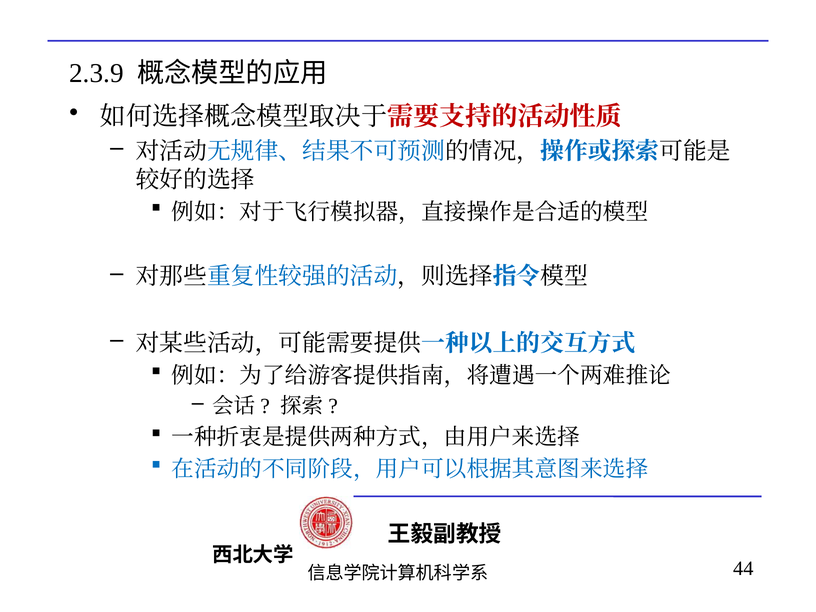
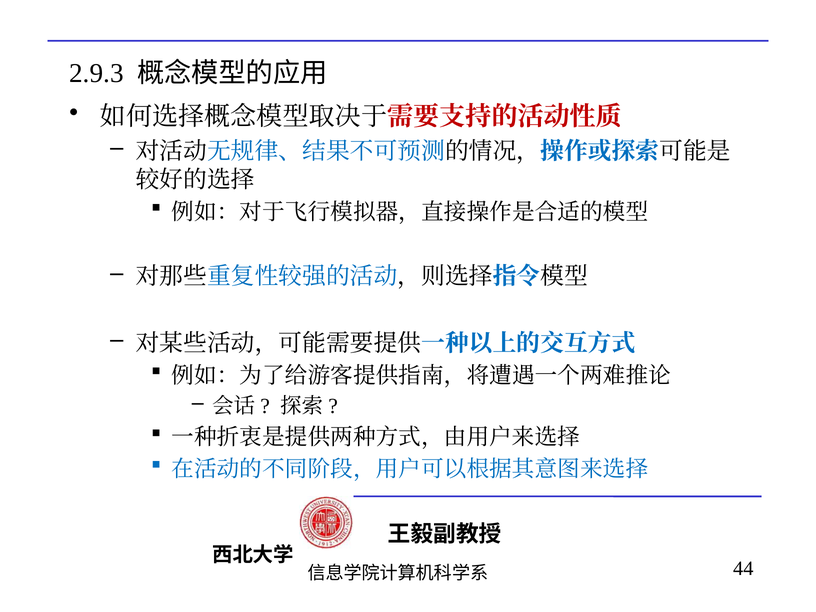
2.3.9: 2.3.9 -> 2.9.3
